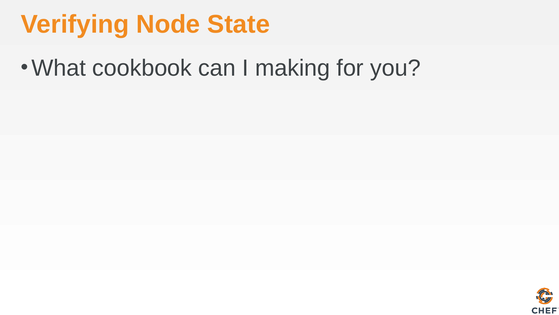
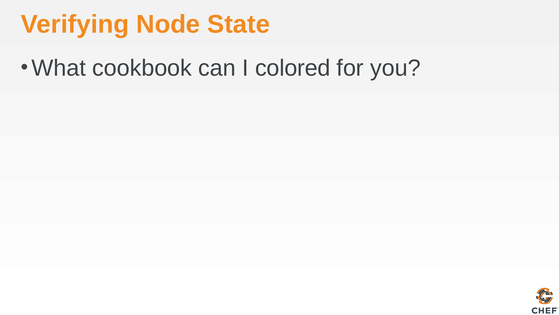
making: making -> colored
